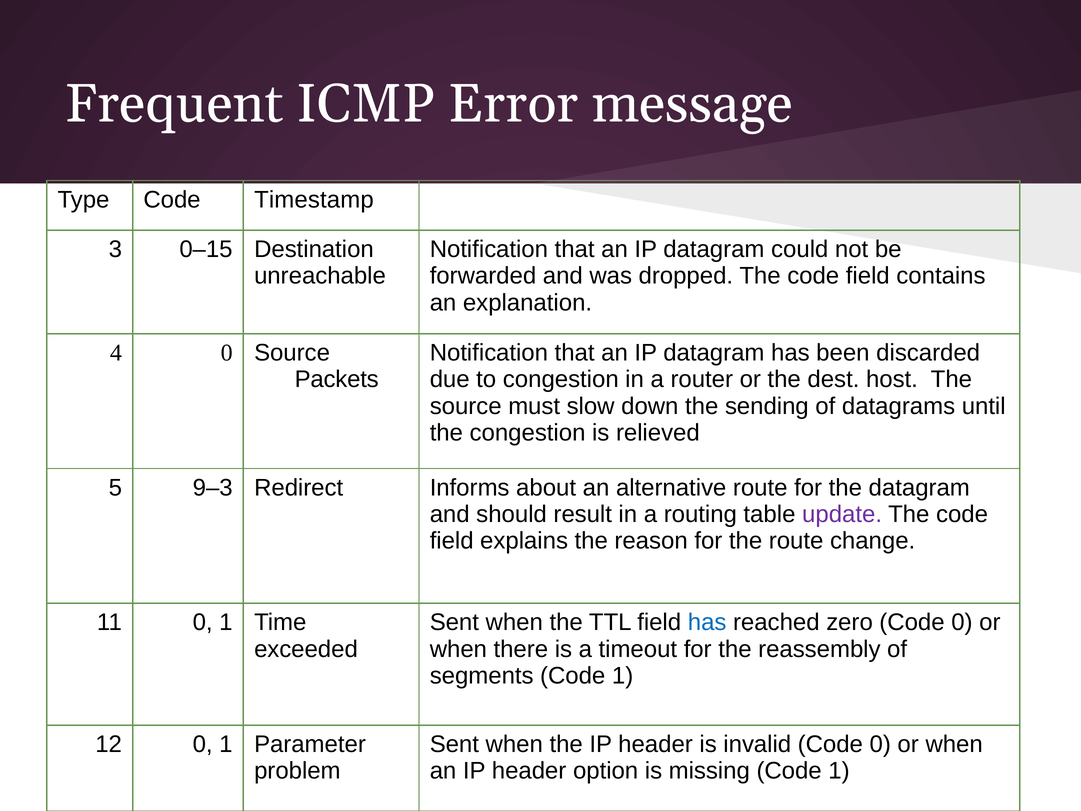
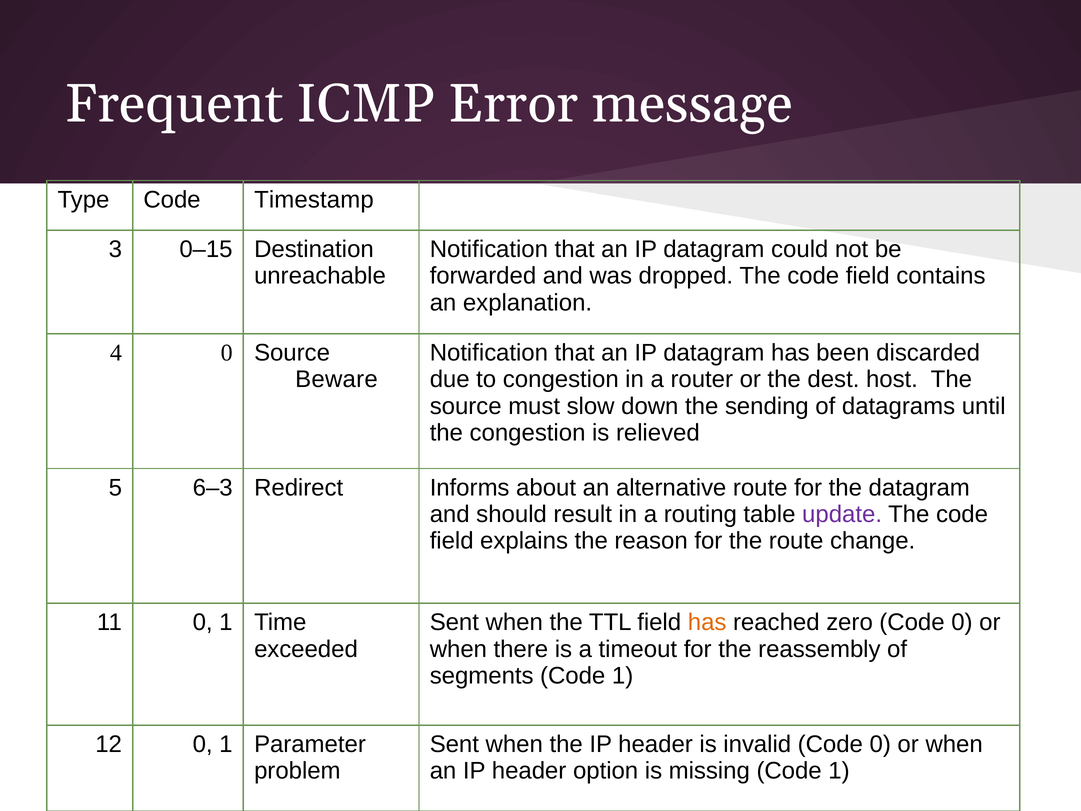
Packets: Packets -> Beware
9–3: 9–3 -> 6–3
has at (707, 622) colour: blue -> orange
